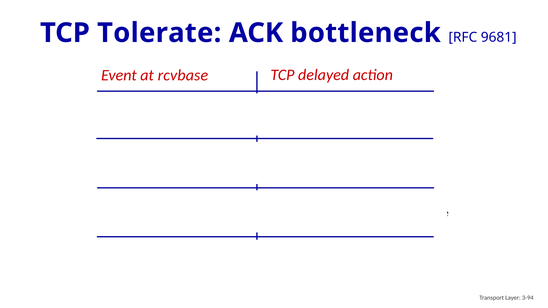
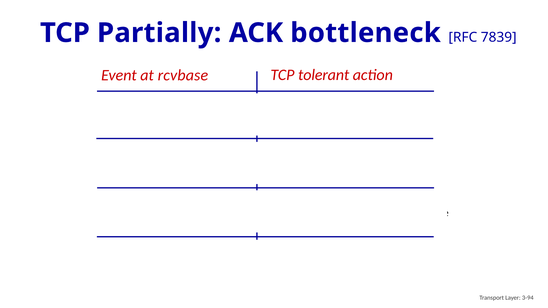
TCP Tolerate: Tolerate -> Partially
9681: 9681 -> 7839
TCP delayed: delayed -> tolerant
